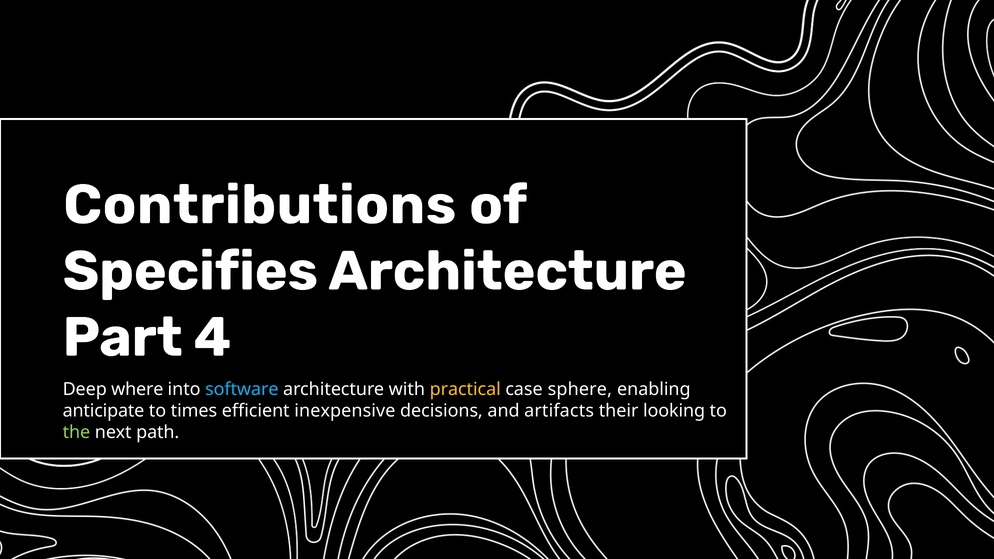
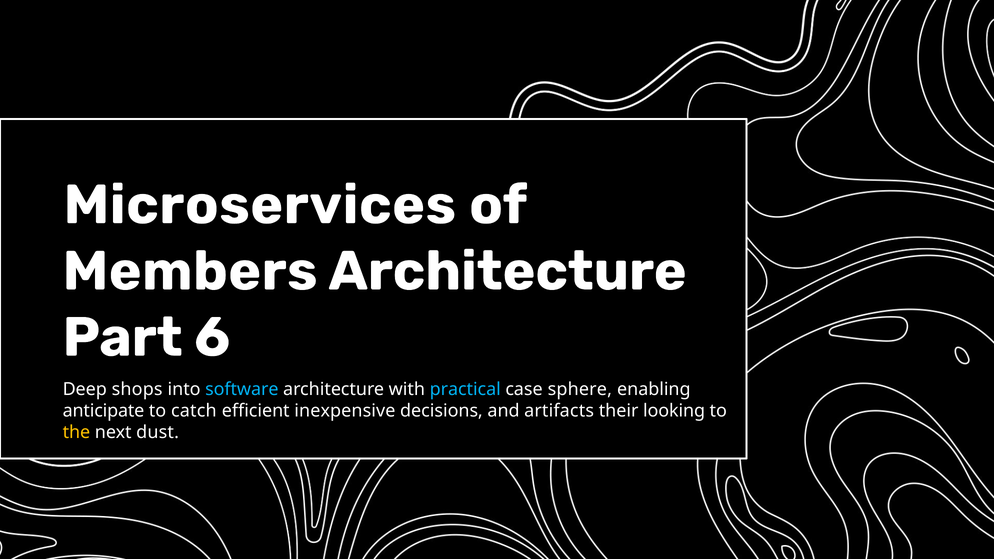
Contributions: Contributions -> Microservices
Specifies: Specifies -> Members
4: 4 -> 6
where: where -> shops
practical colour: yellow -> light blue
times: times -> catch
the colour: light green -> yellow
path: path -> dust
